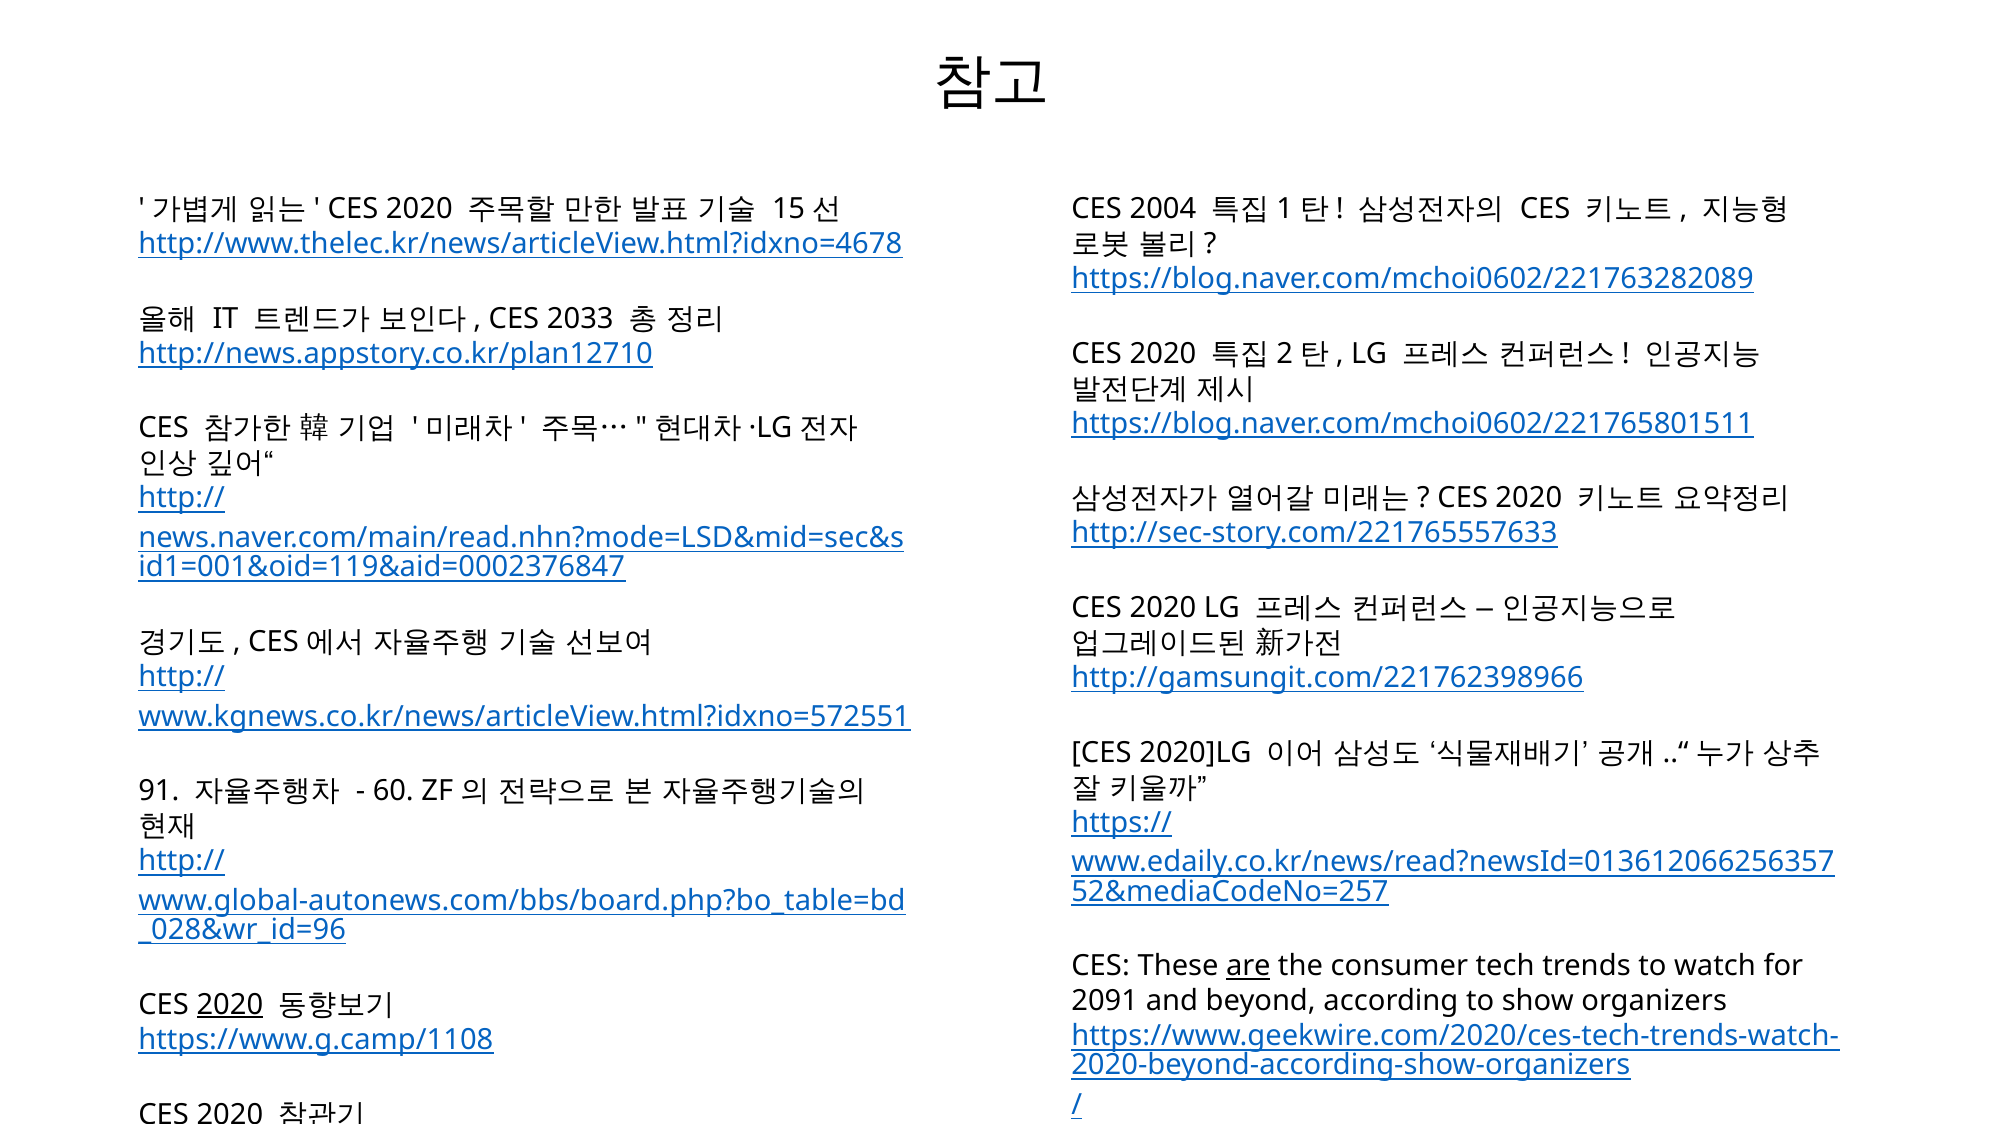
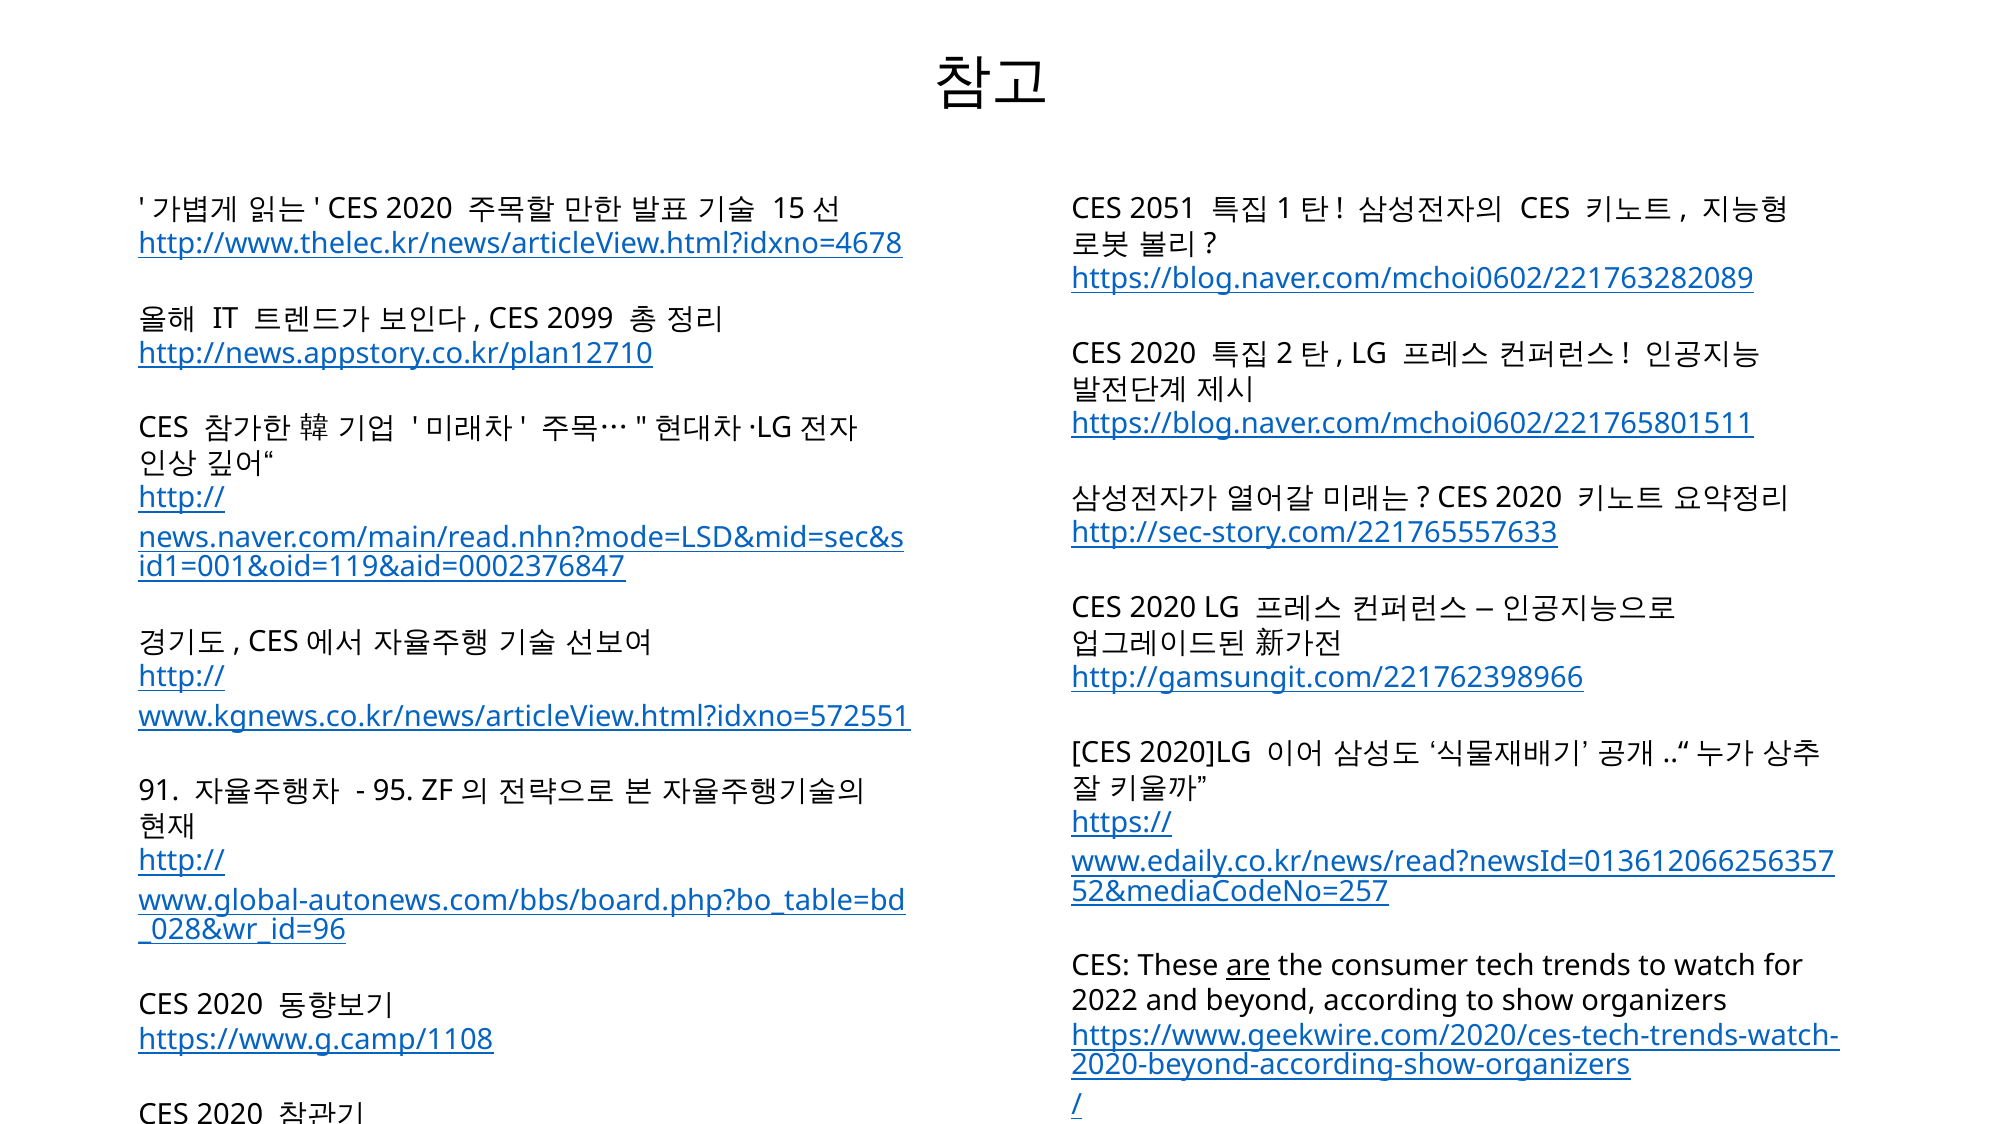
2004: 2004 -> 2051
2033: 2033 -> 2099
60: 60 -> 95
2091: 2091 -> 2022
2020 at (230, 1004) underline: present -> none
